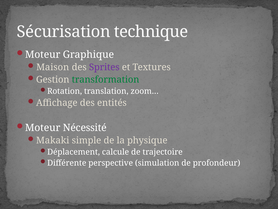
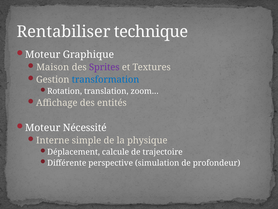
Sécurisation: Sécurisation -> Rentabiliser
transformation colour: green -> blue
Makaki: Makaki -> Interne
